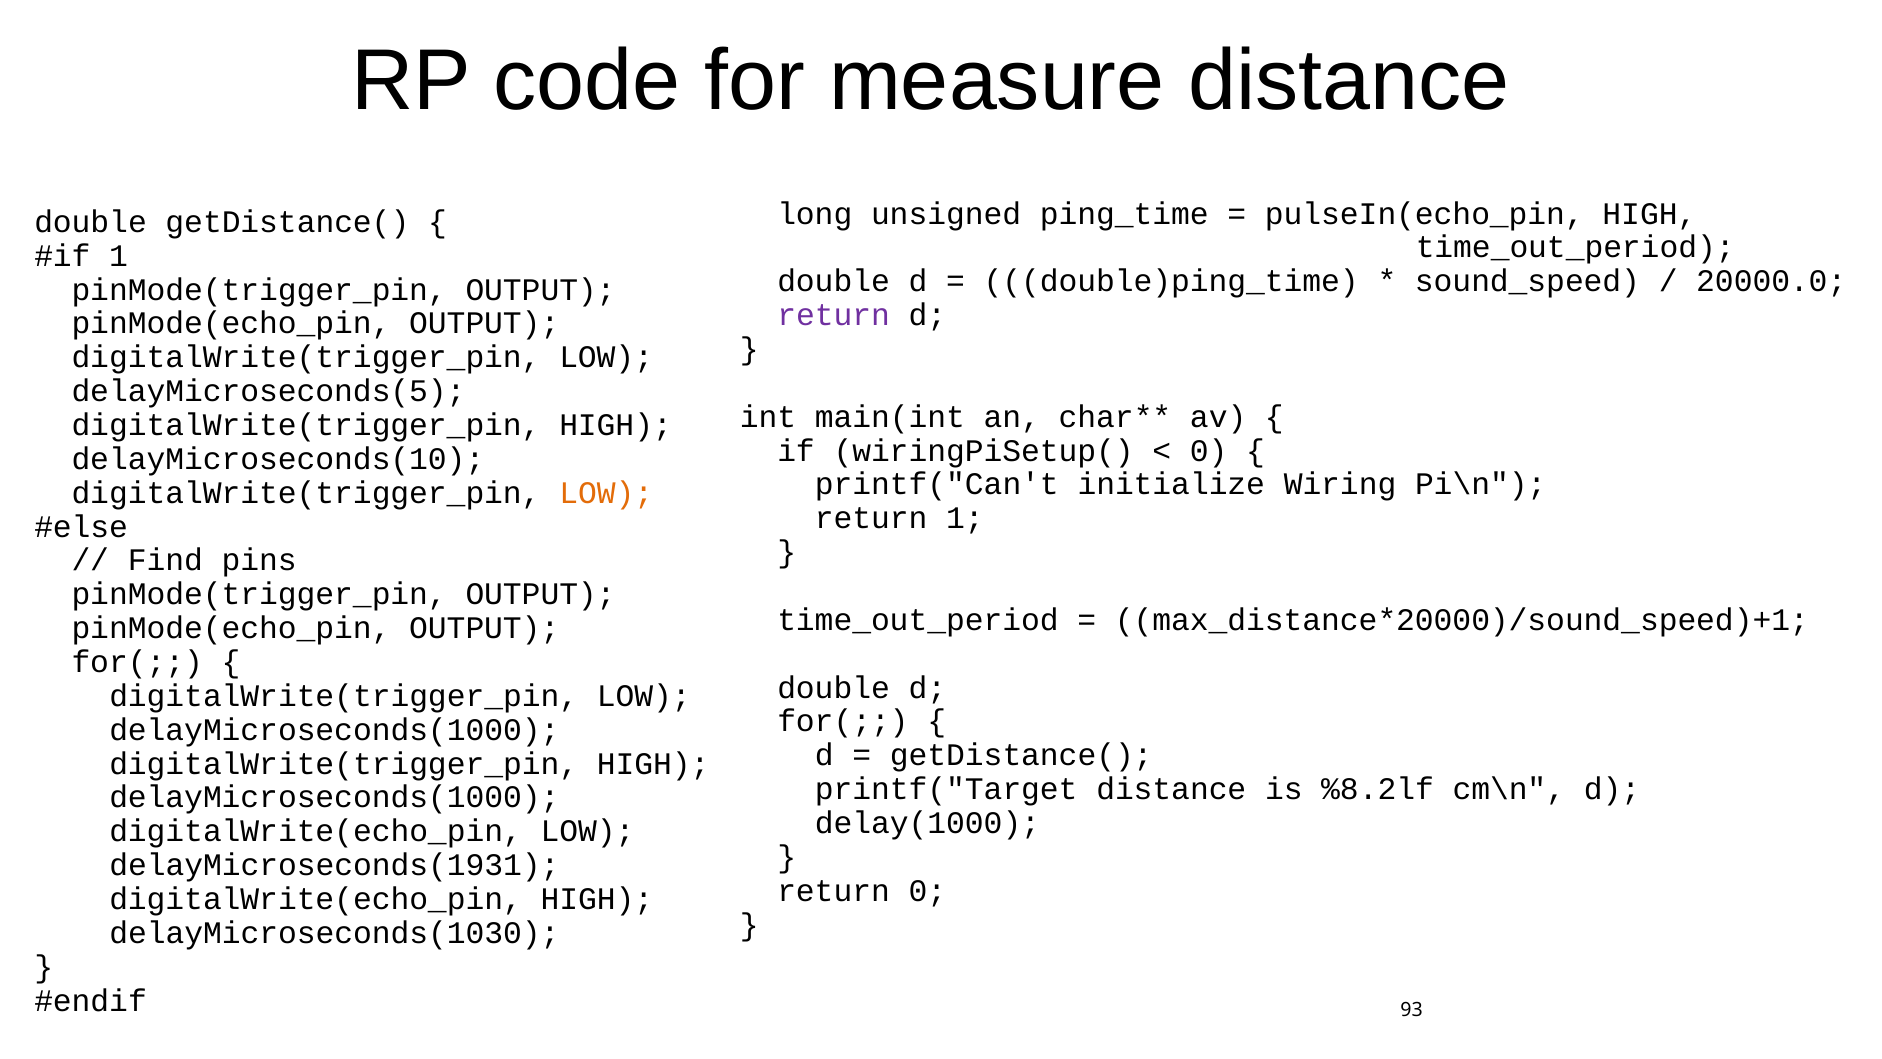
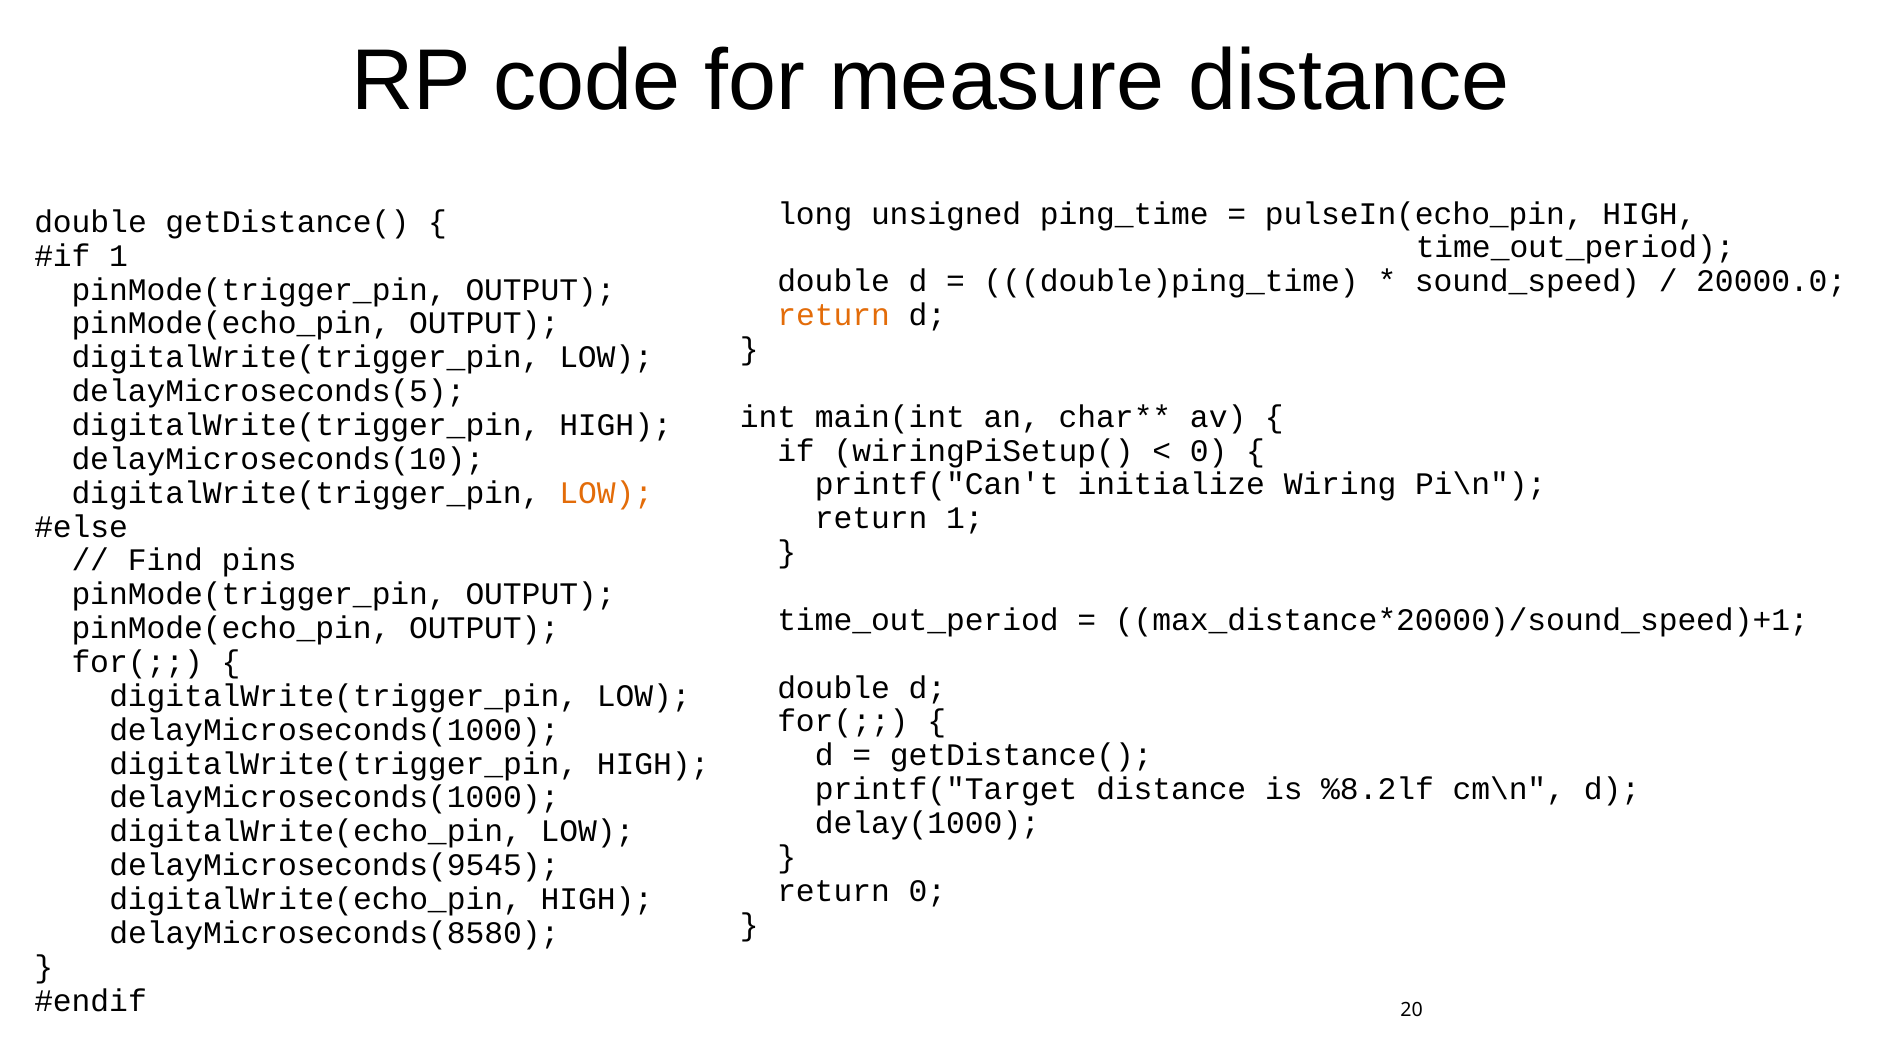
return at (834, 315) colour: purple -> orange
delayMicroseconds(1931: delayMicroseconds(1931 -> delayMicroseconds(9545
delayMicroseconds(1030: delayMicroseconds(1030 -> delayMicroseconds(8580
93: 93 -> 20
